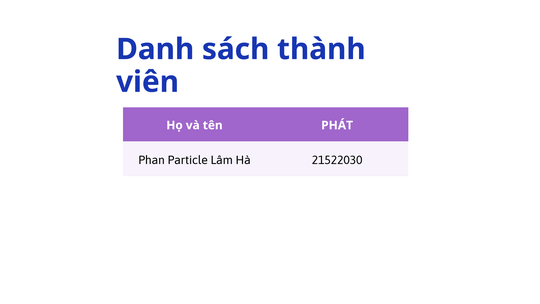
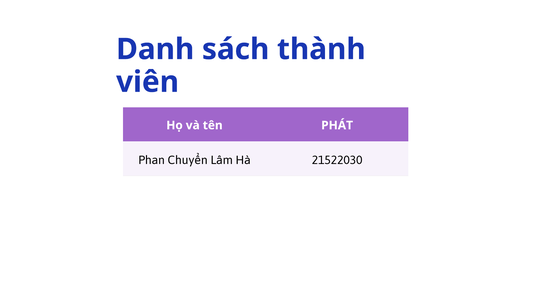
Particle: Particle -> Chuyển
